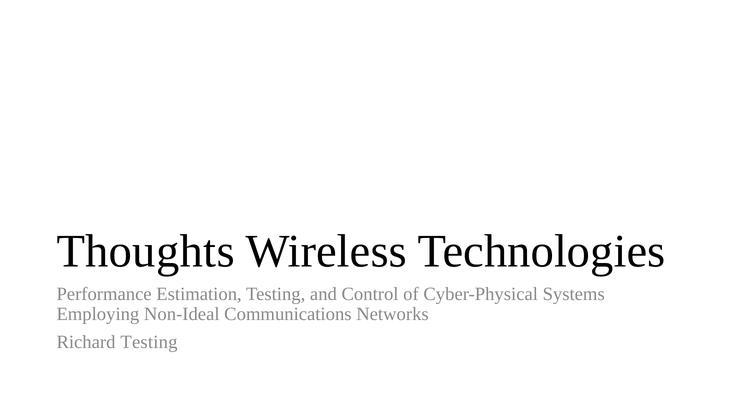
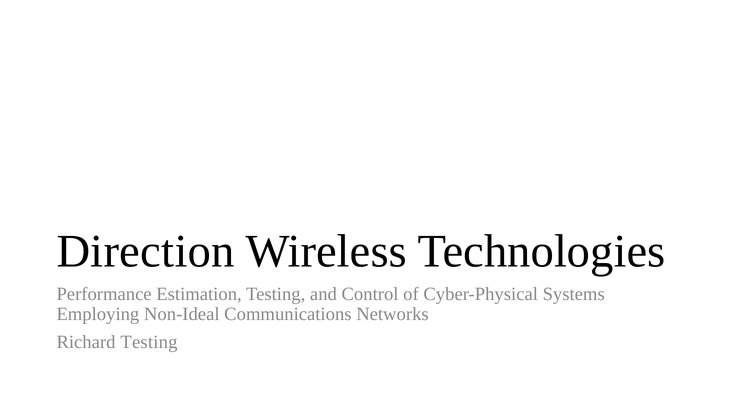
Thoughts: Thoughts -> Direction
